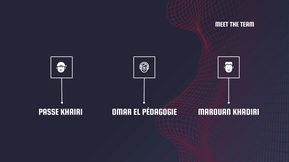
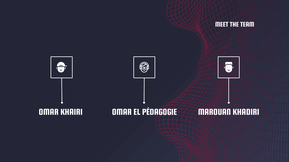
PASSE at (49, 112): PASSE -> OMAR
